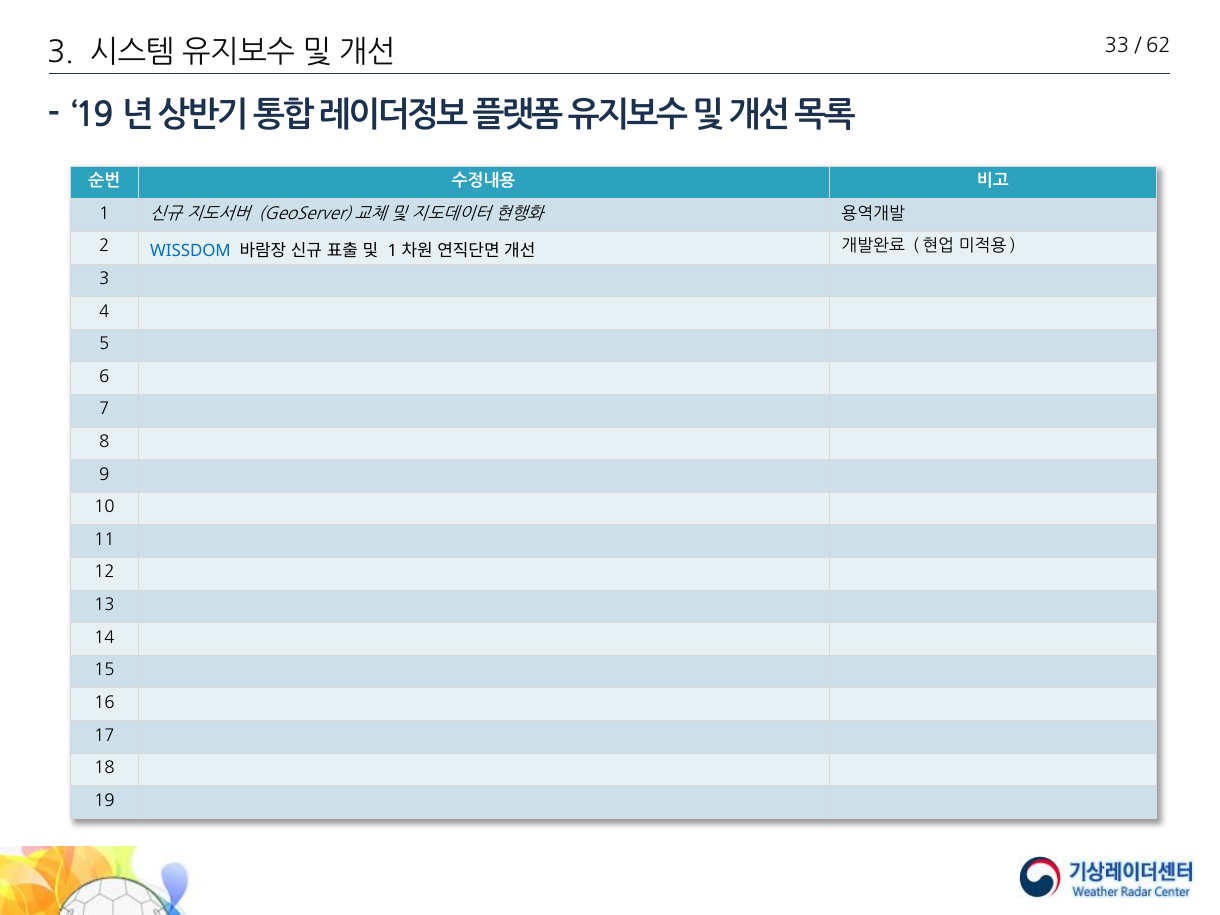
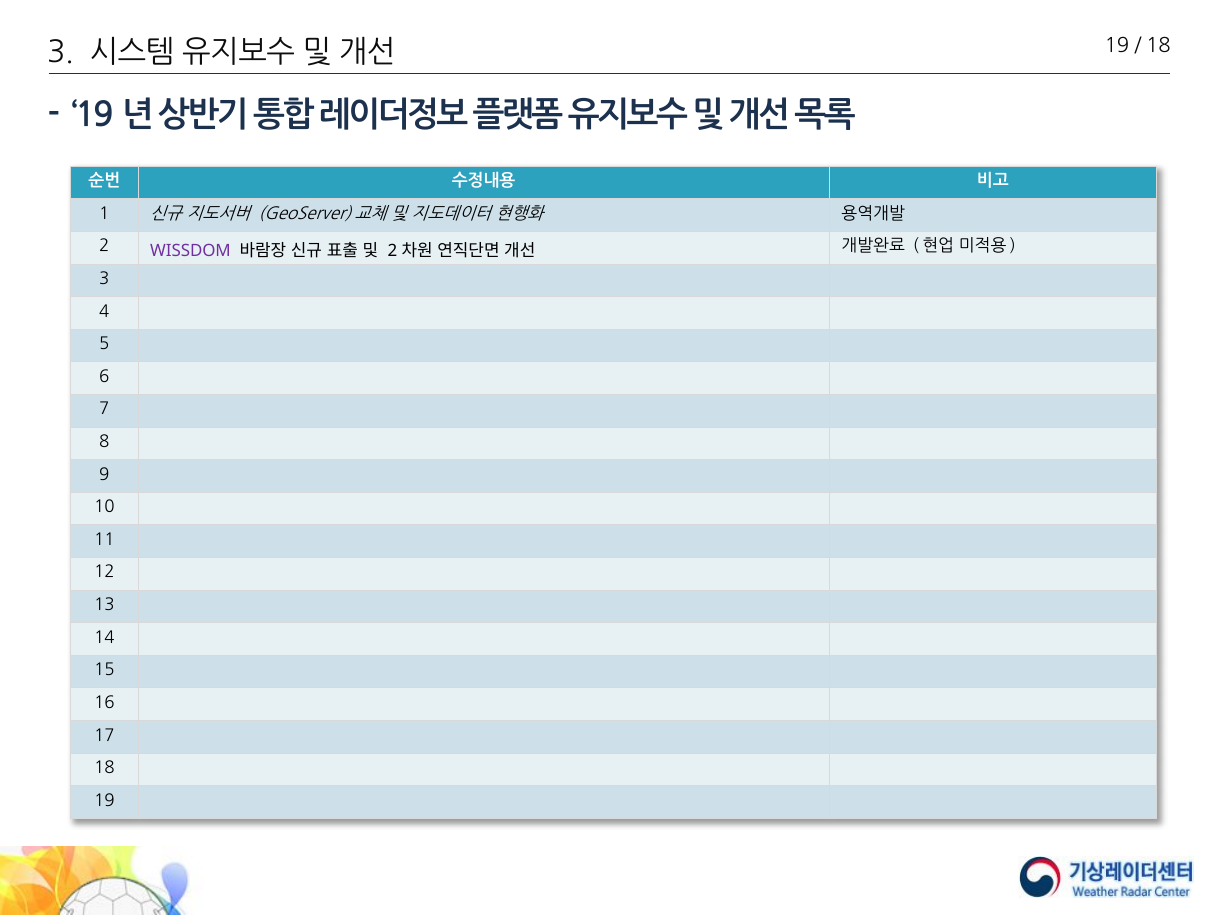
33 at (1117, 46): 33 -> 19
62 at (1158, 46): 62 -> 18
WISSDOM colour: blue -> purple
1 at (392, 251): 1 -> 2
